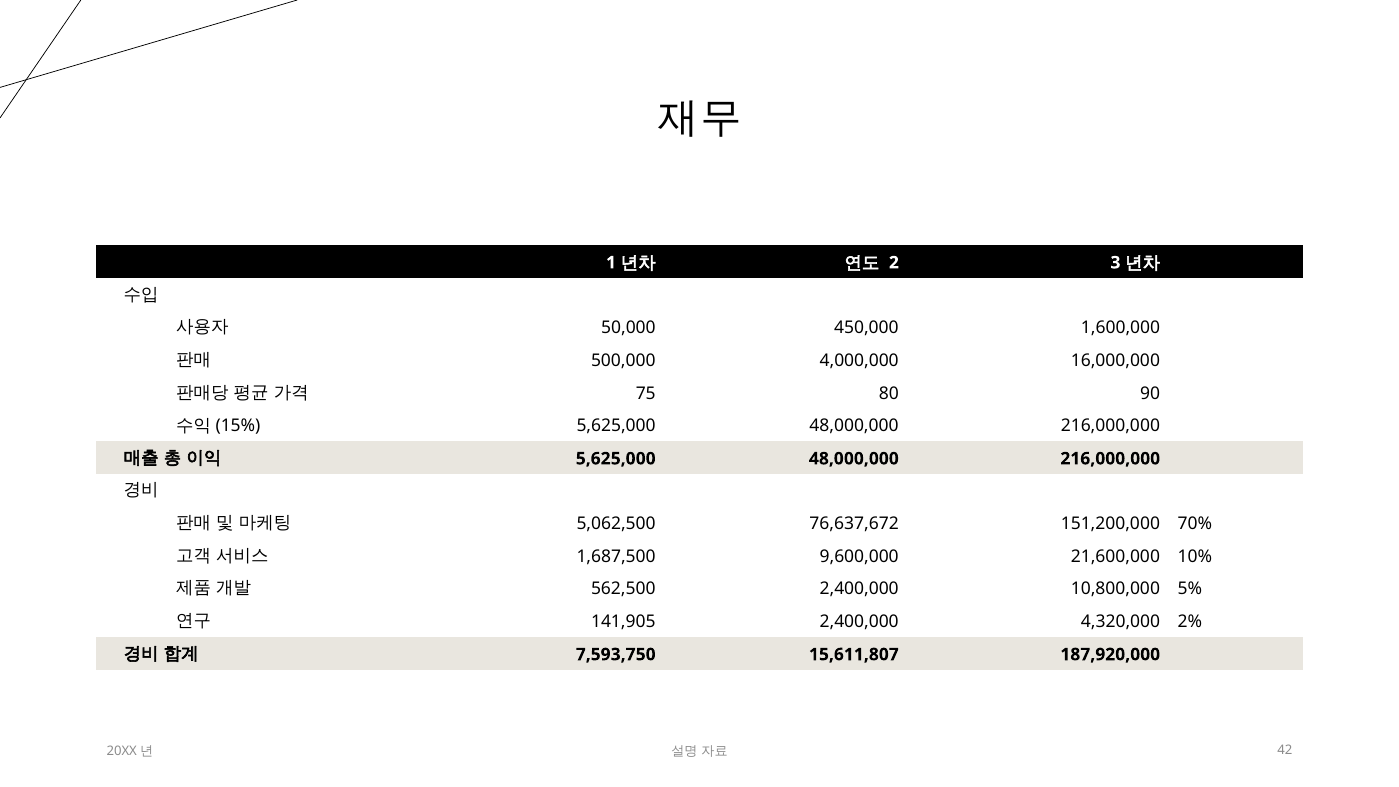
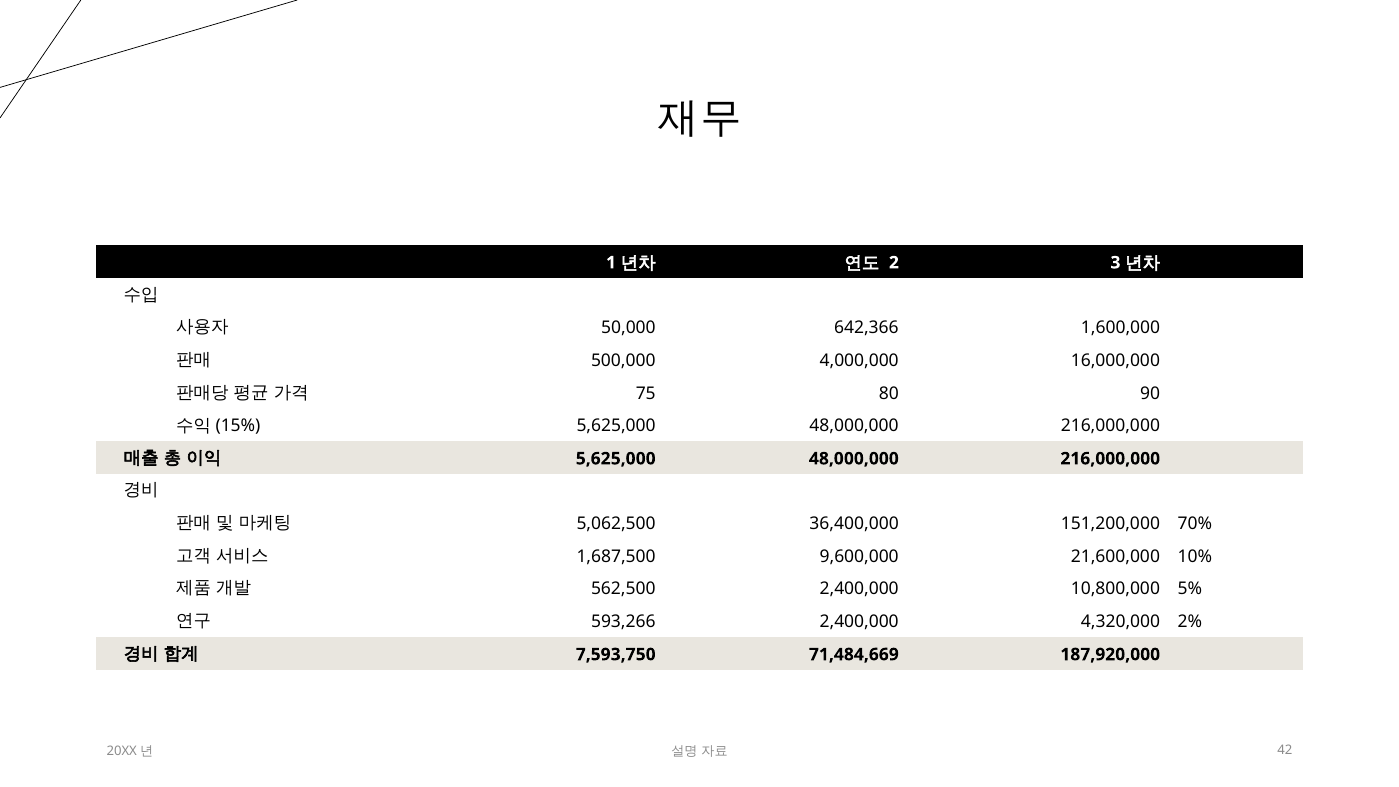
450,000: 450,000 -> 642,366
76,637,672: 76,637,672 -> 36,400,000
141,905: 141,905 -> 593,266
15,611,807: 15,611,807 -> 71,484,669
